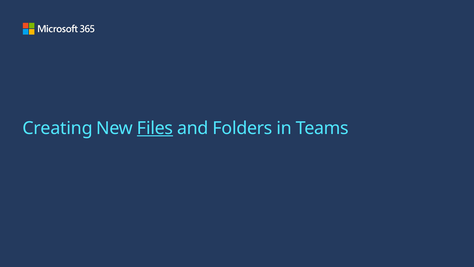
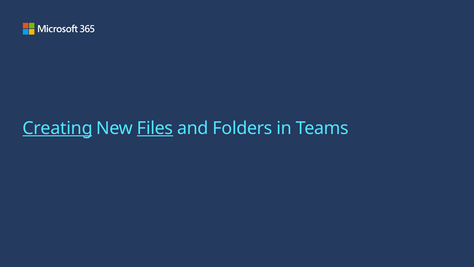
Creating underline: none -> present
